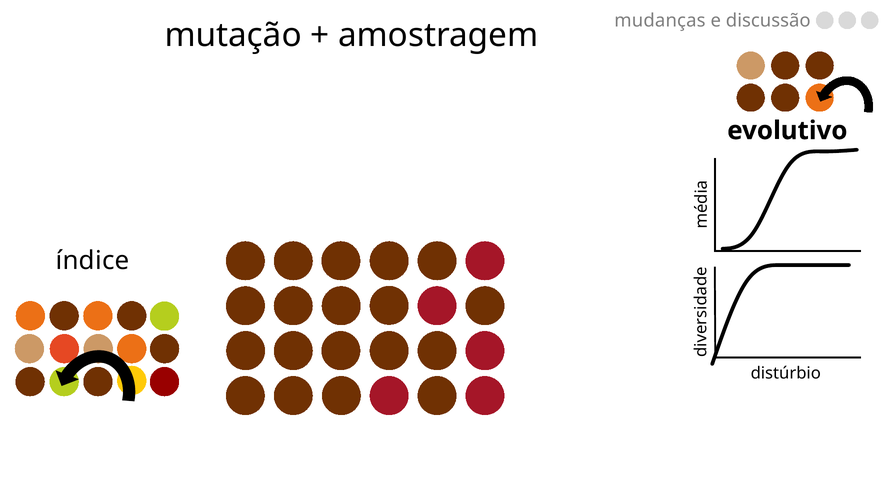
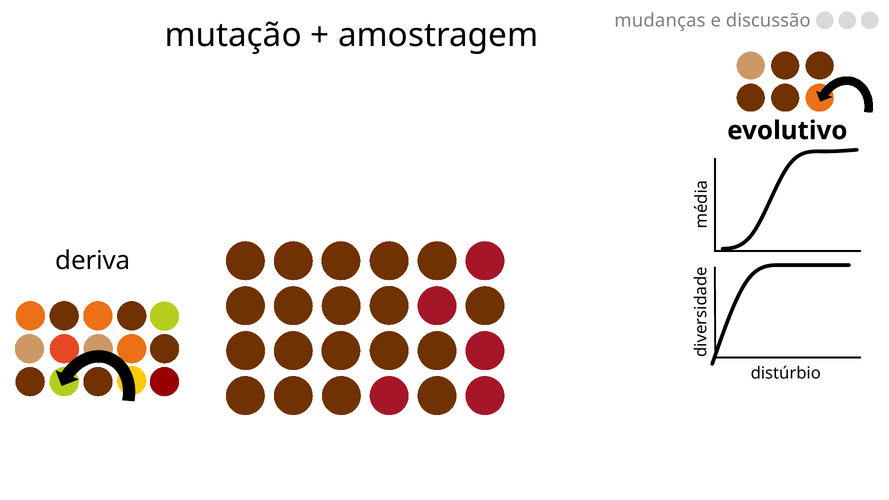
índice: índice -> deriva
